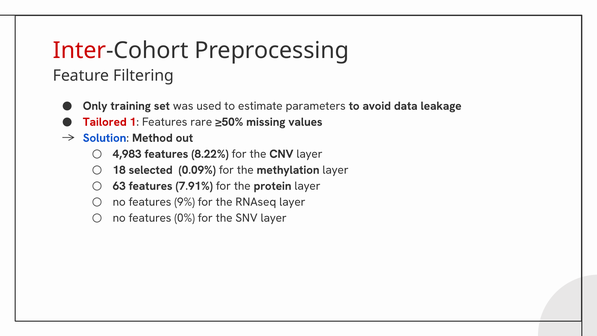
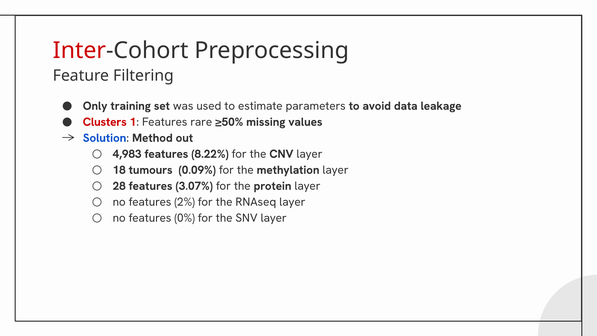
Tailored: Tailored -> Clusters
selected: selected -> tumours
63: 63 -> 28
7.91%: 7.91% -> 3.07%
9%: 9% -> 2%
